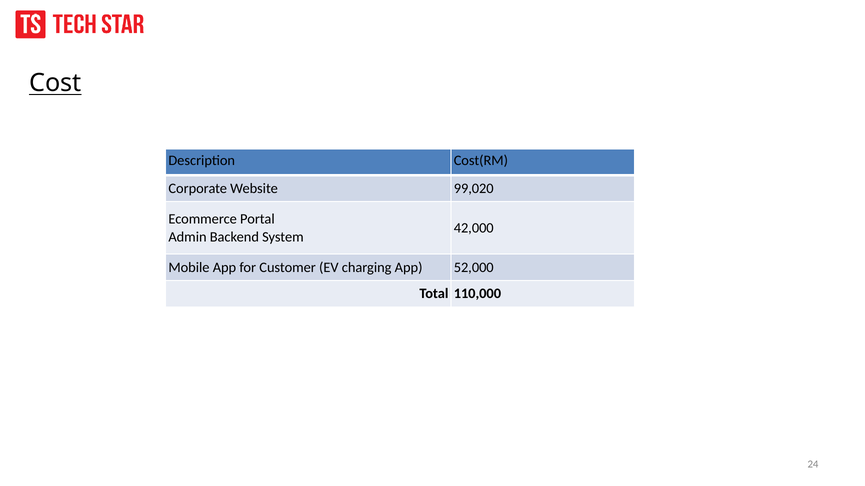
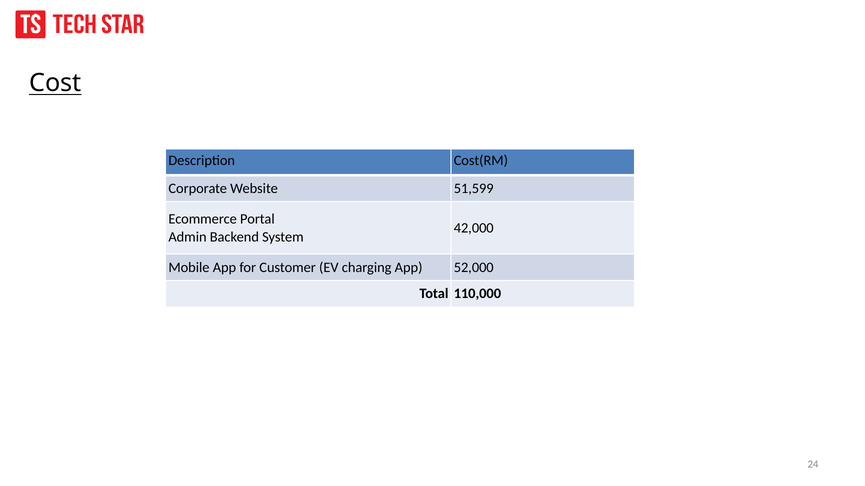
99,020: 99,020 -> 51,599
